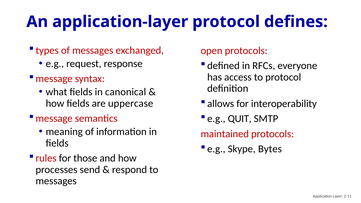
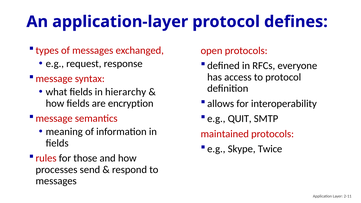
canonical: canonical -> hierarchy
uppercase: uppercase -> encryption
Bytes: Bytes -> Twice
